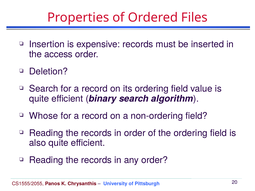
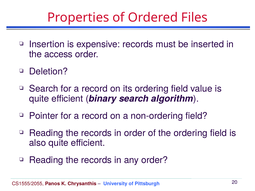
Whose: Whose -> Pointer
